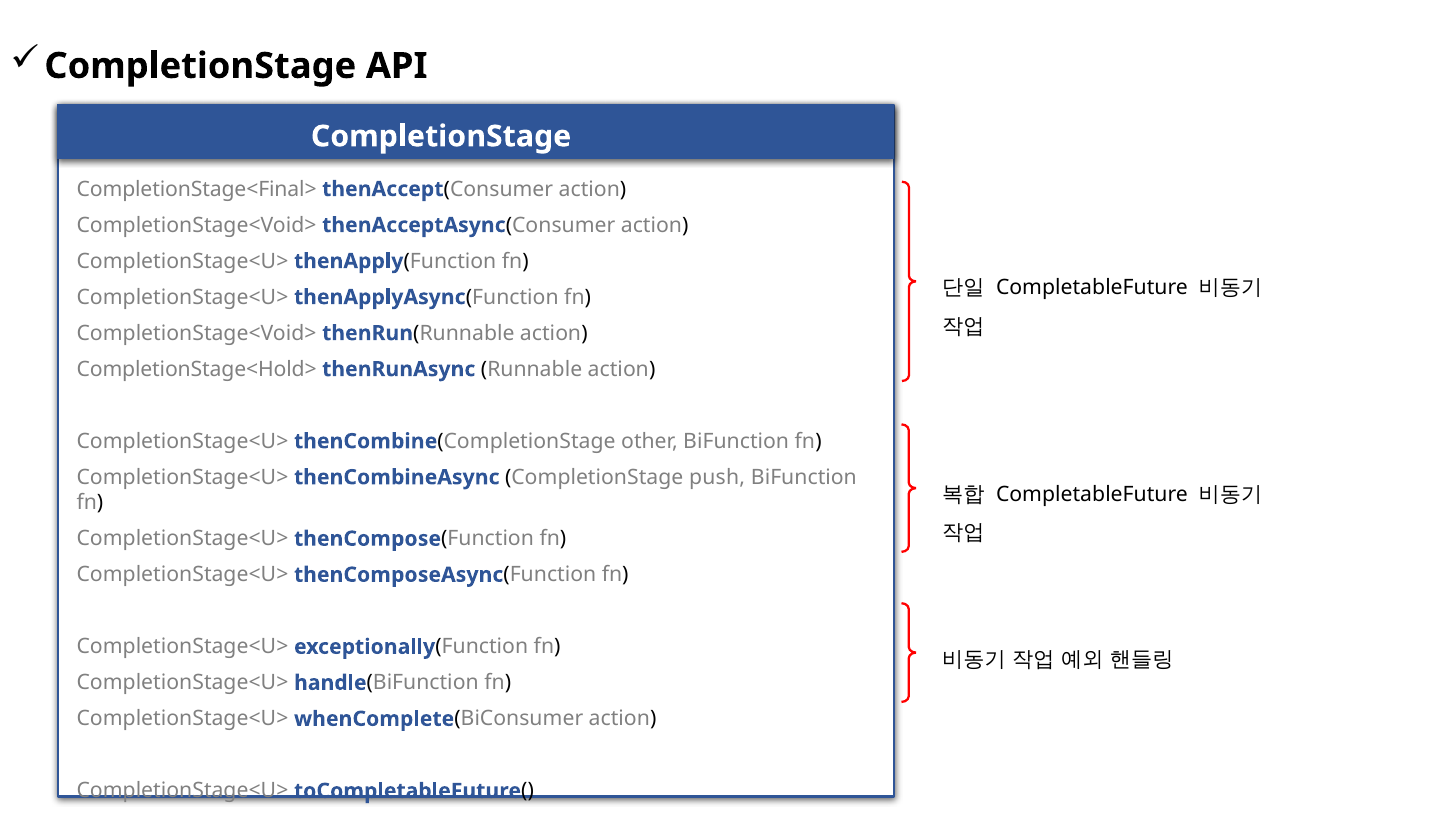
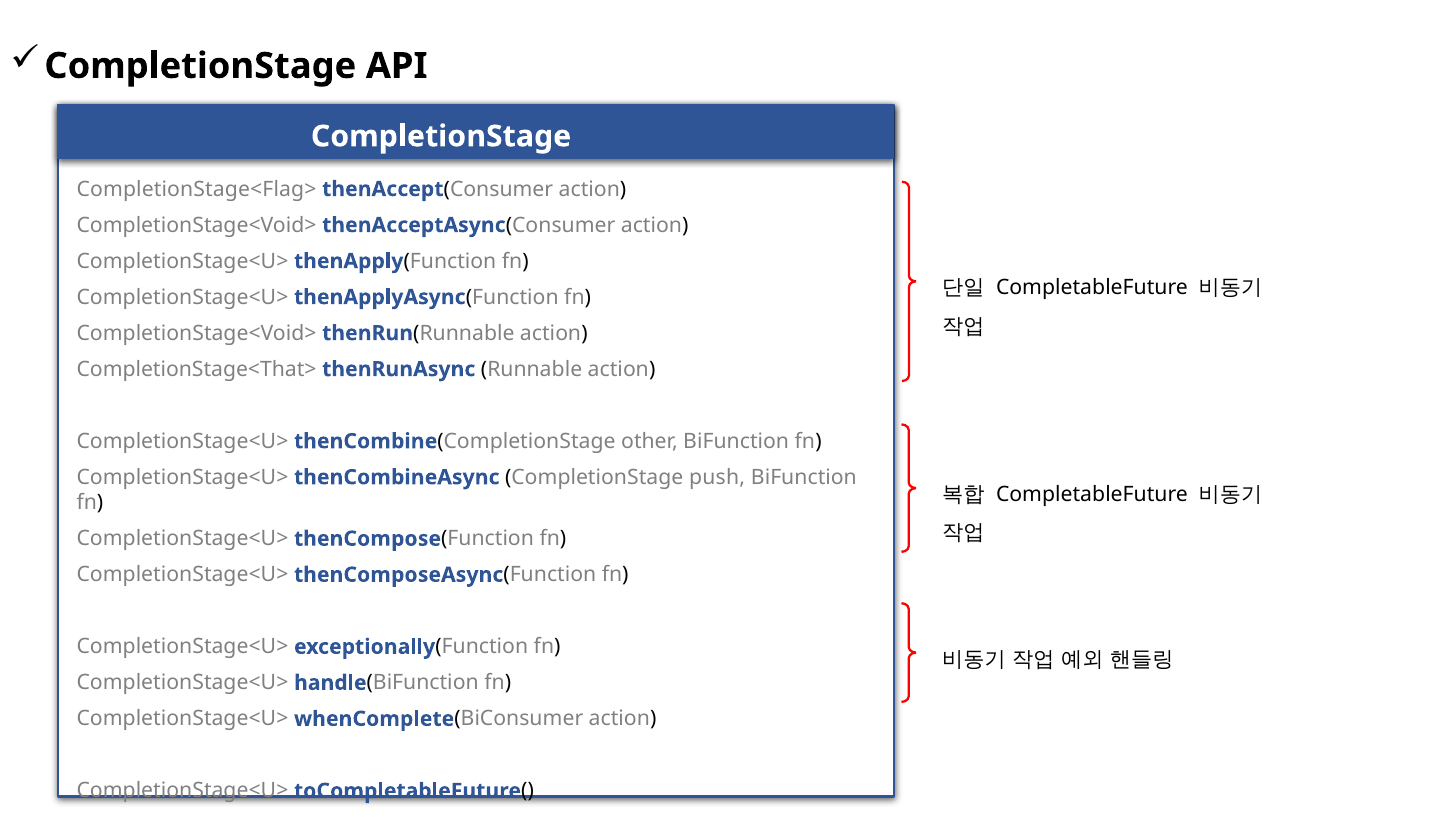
CompletionStage<Final>: CompletionStage<Final> -> CompletionStage<Flag>
CompletionStage<Hold>: CompletionStage<Hold> -> CompletionStage<That>
